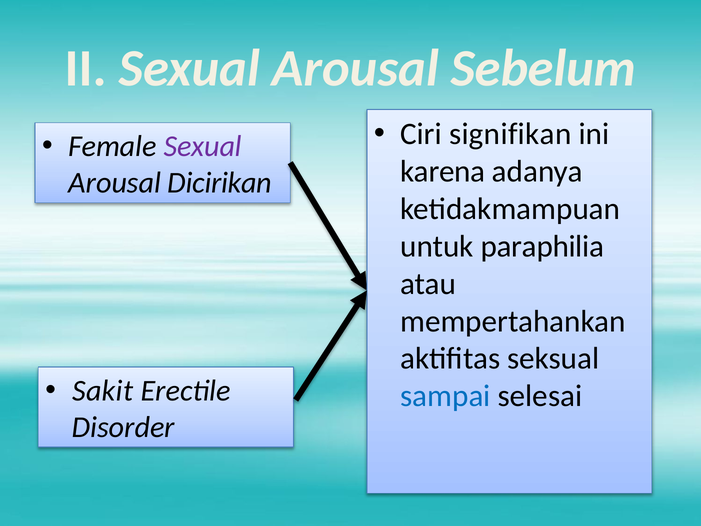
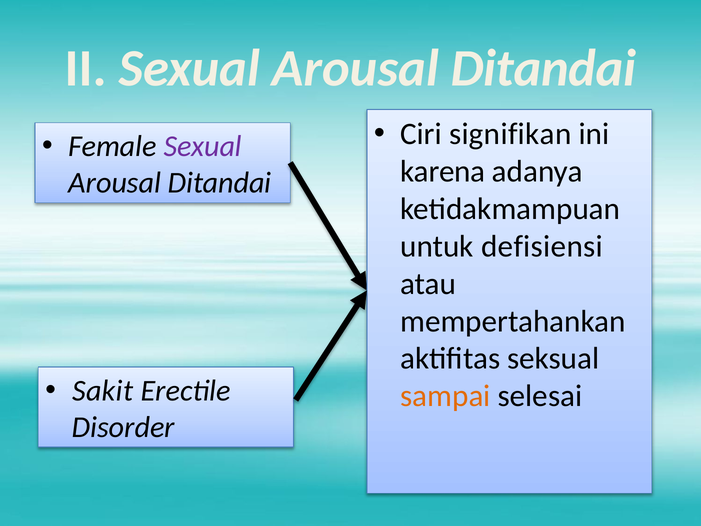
II Sexual Arousal Sebelum: Sebelum -> Ditandai
Dicirikan at (220, 183): Dicirikan -> Ditandai
paraphilia: paraphilia -> defisiensi
sampai colour: blue -> orange
